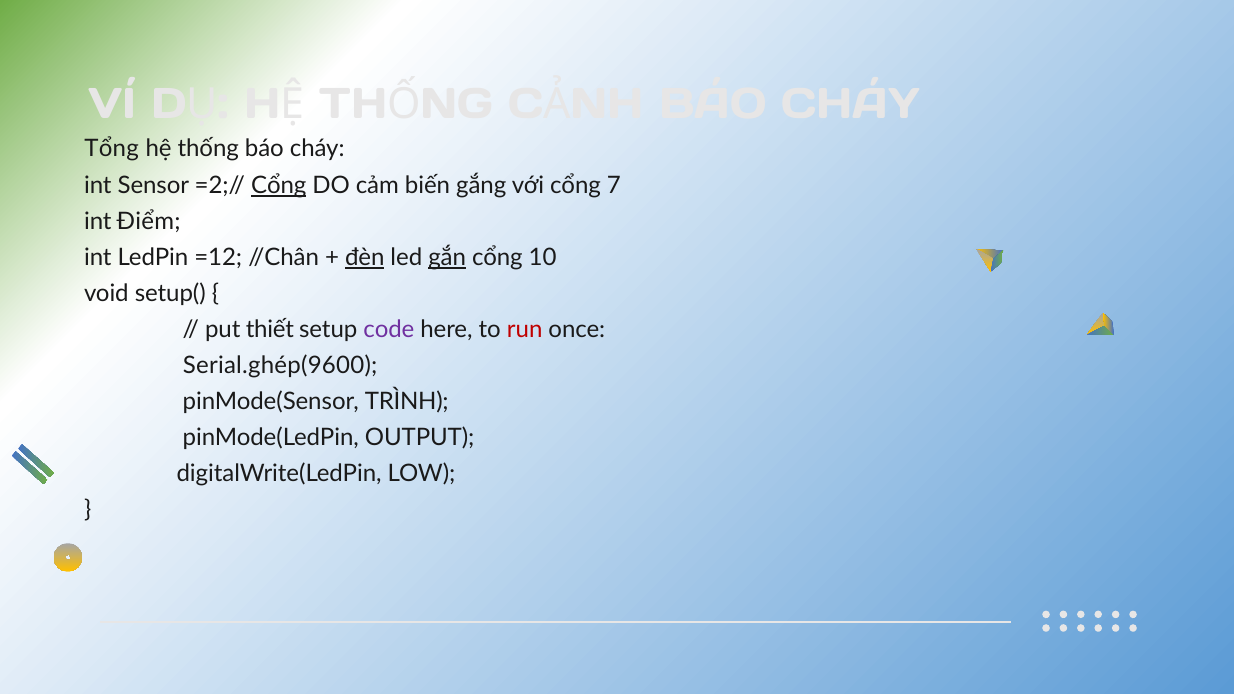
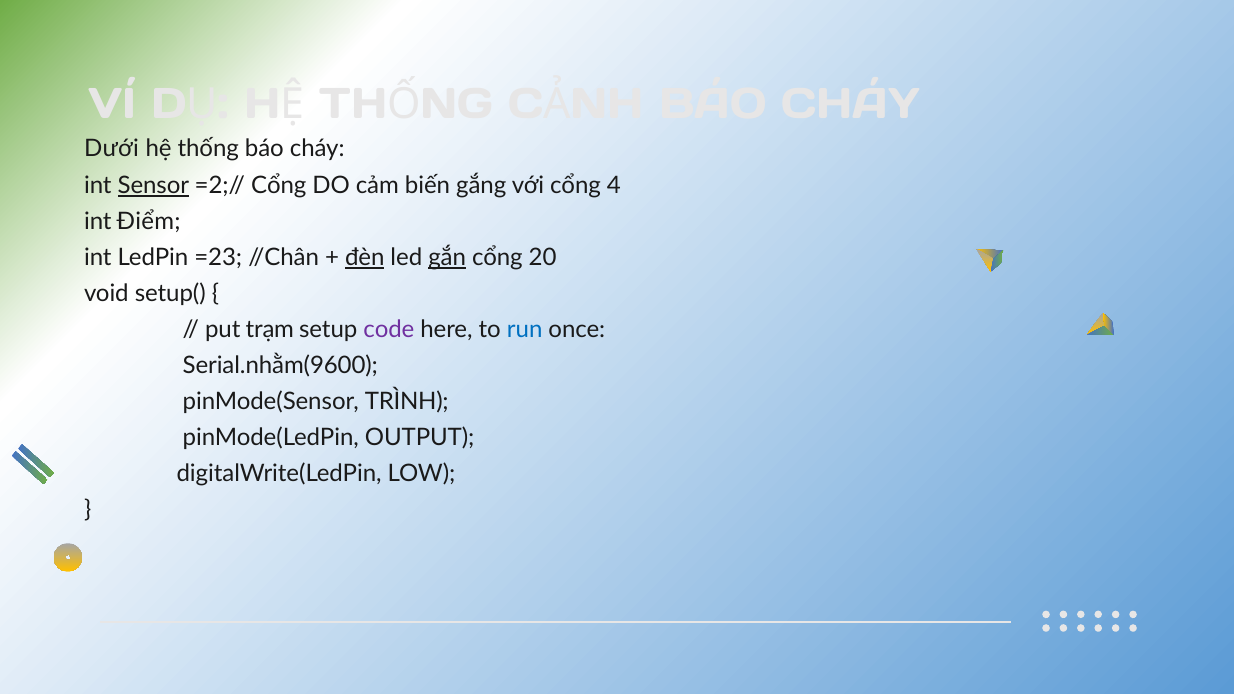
Tổng: Tổng -> Dưới
Sensor underline: none -> present
Cổng at (279, 186) underline: present -> none
7: 7 -> 4
=12: =12 -> =23
10: 10 -> 20
thiết: thiết -> trạm
run colour: red -> blue
Serial.ghép(9600: Serial.ghép(9600 -> Serial.nhằm(9600
